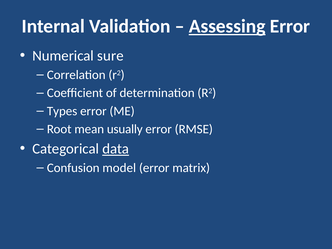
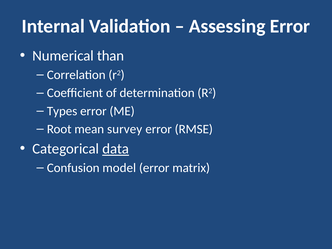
Assessing underline: present -> none
sure: sure -> than
usually: usually -> survey
